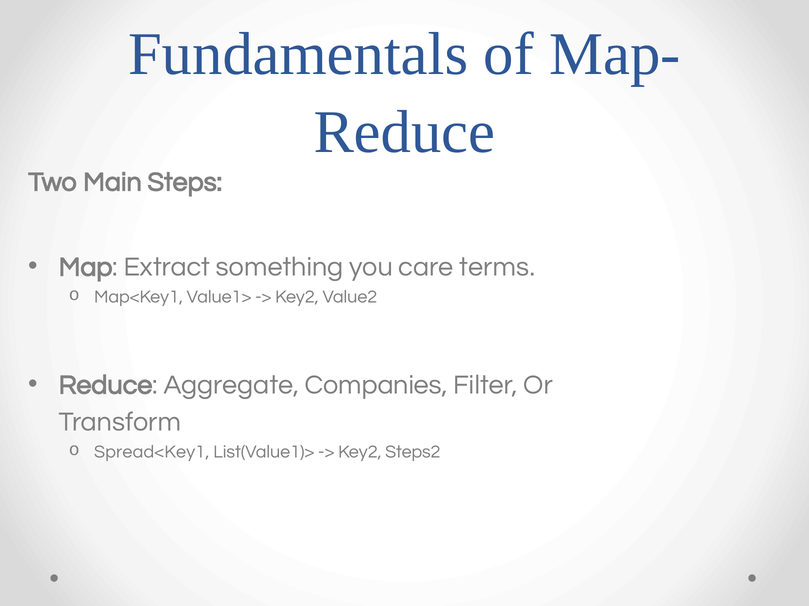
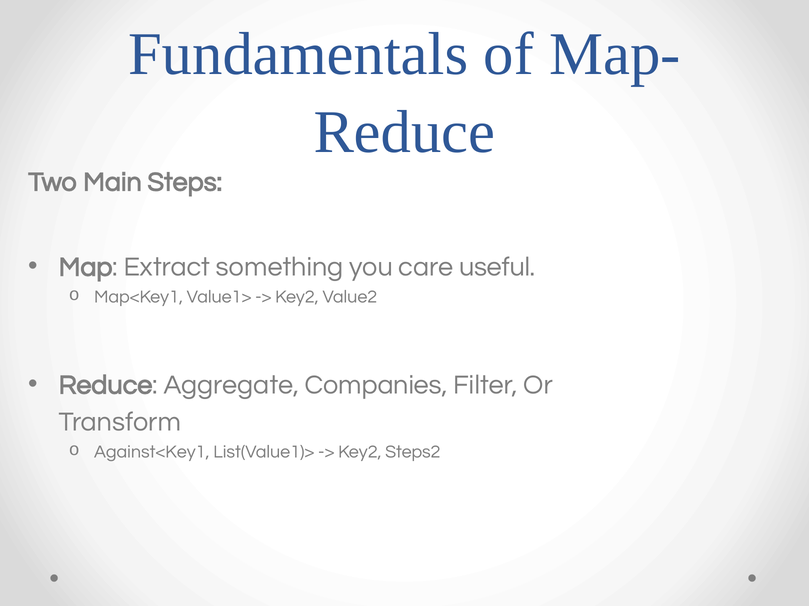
terms: terms -> useful
Spread<Key1: Spread<Key1 -> Against<Key1
